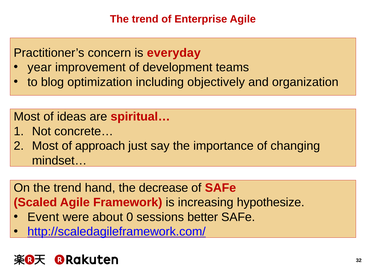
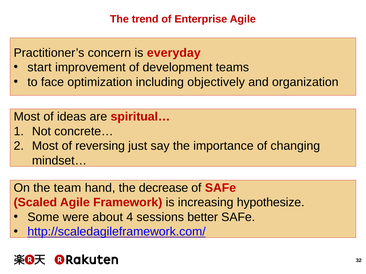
year: year -> start
blog: blog -> face
approach: approach -> reversing
On the trend: trend -> team
Event: Event -> Some
0: 0 -> 4
